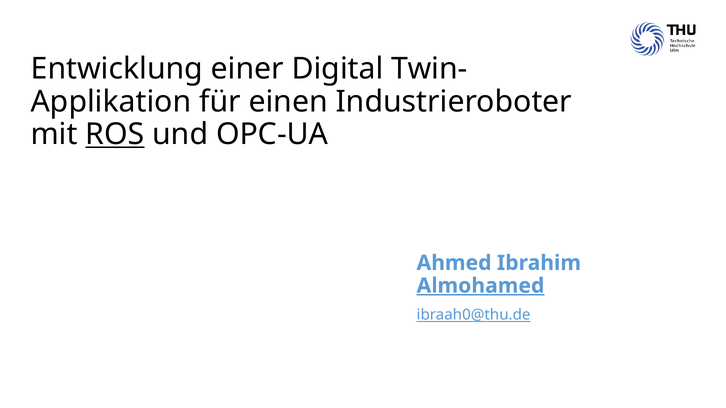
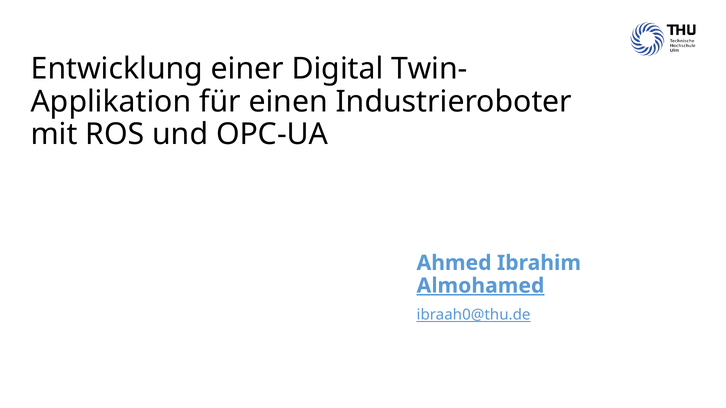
ROS underline: present -> none
